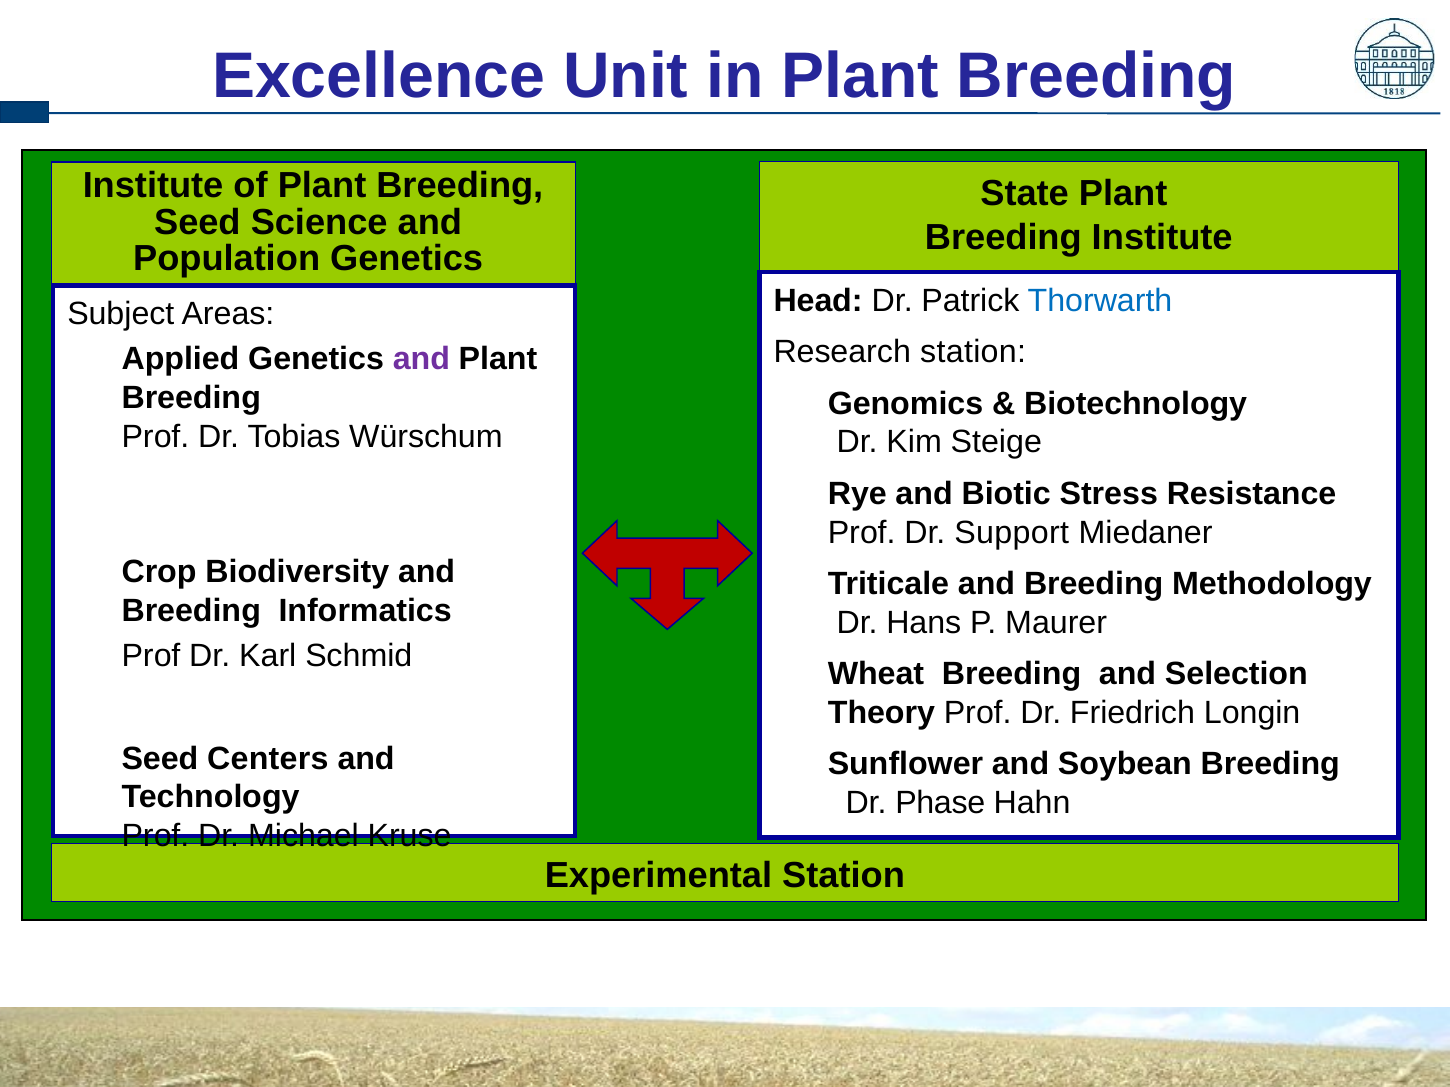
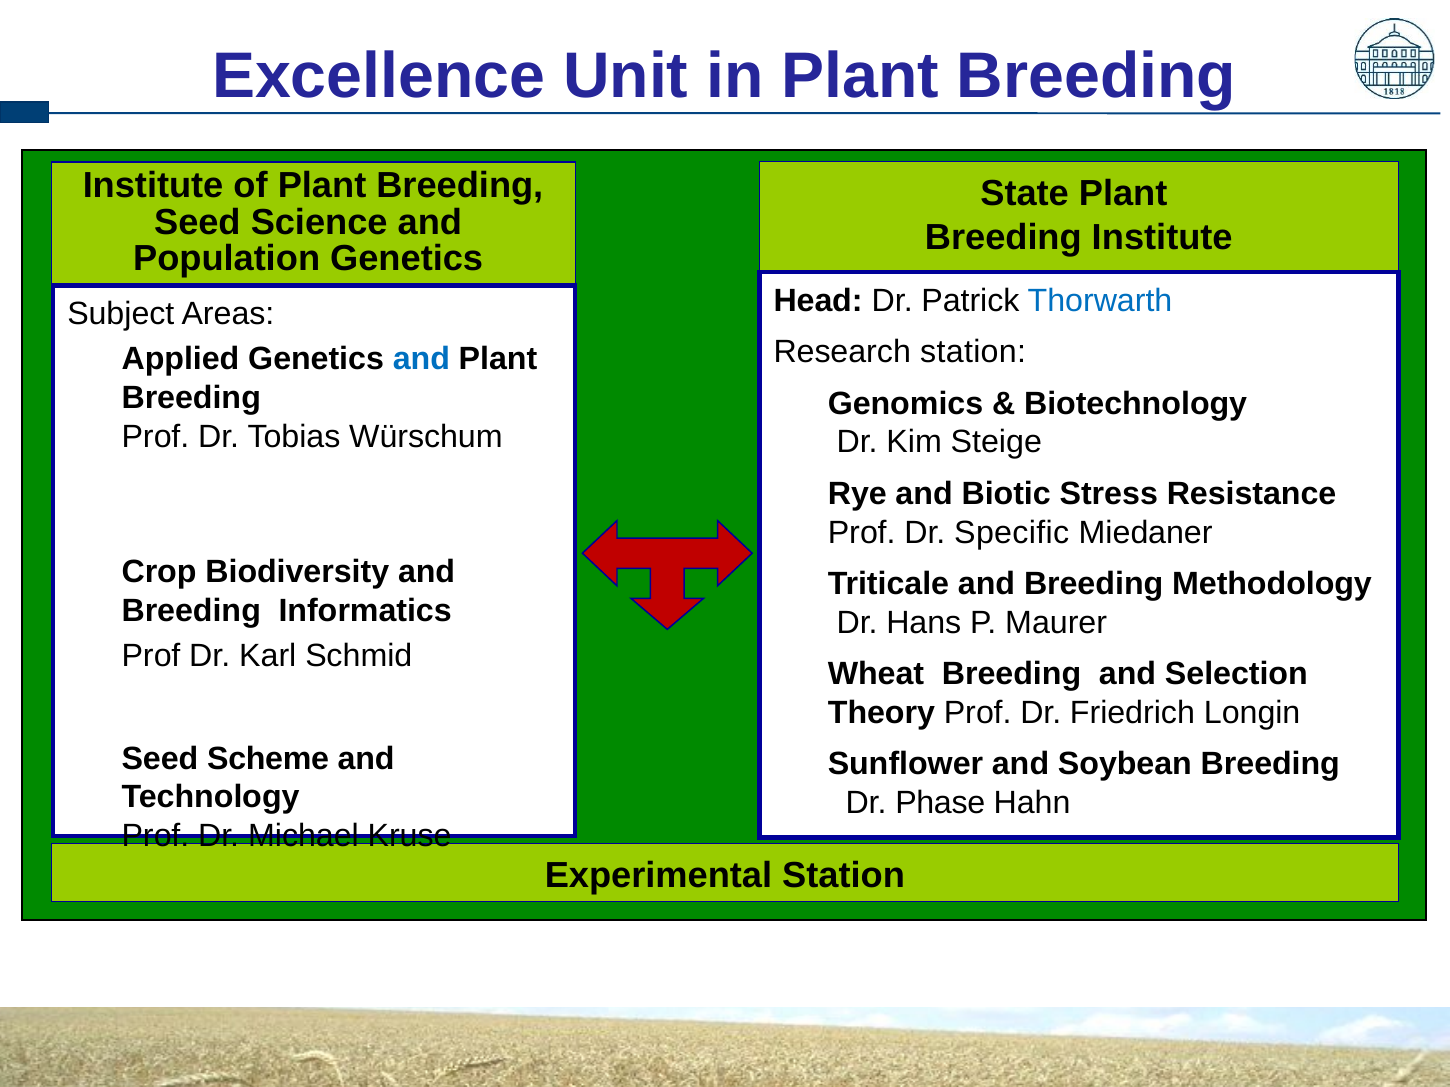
and at (421, 360) colour: purple -> blue
Support: Support -> Specific
Centers: Centers -> Scheme
